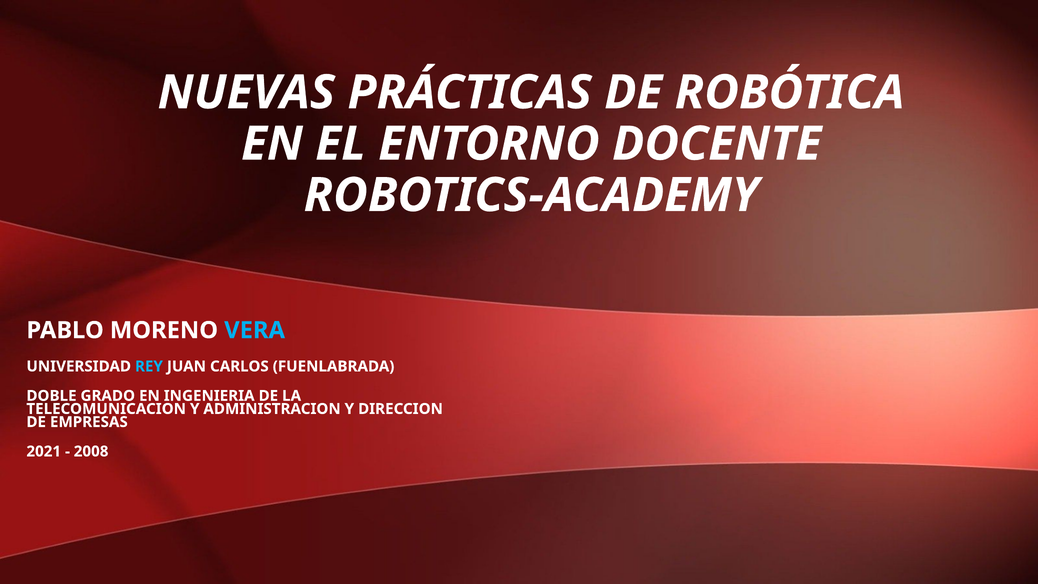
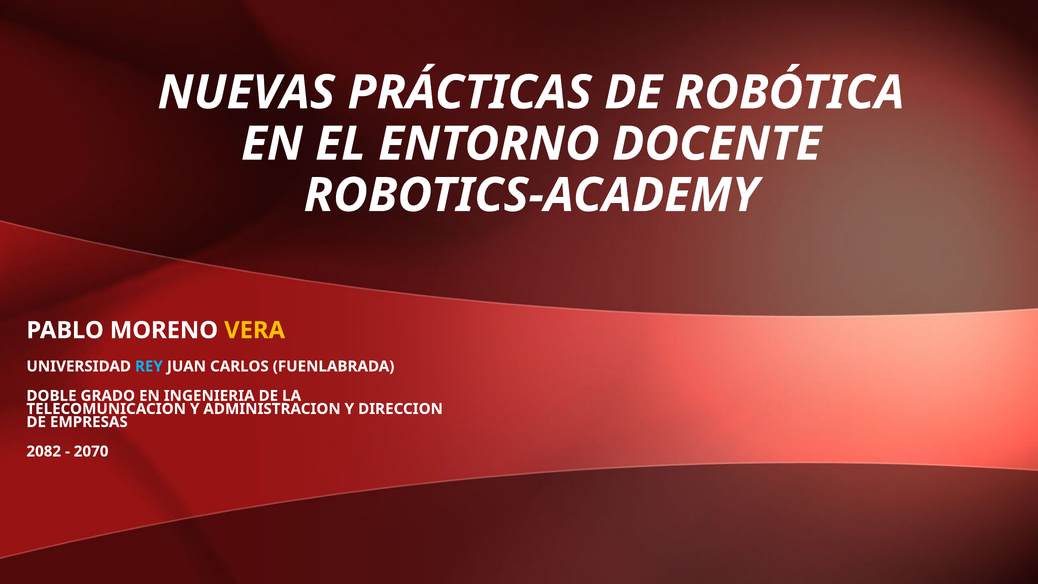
VERA colour: light blue -> yellow
2021: 2021 -> 2082
2008: 2008 -> 2070
